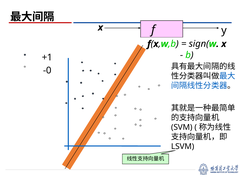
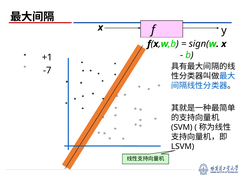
-0: -0 -> -7
